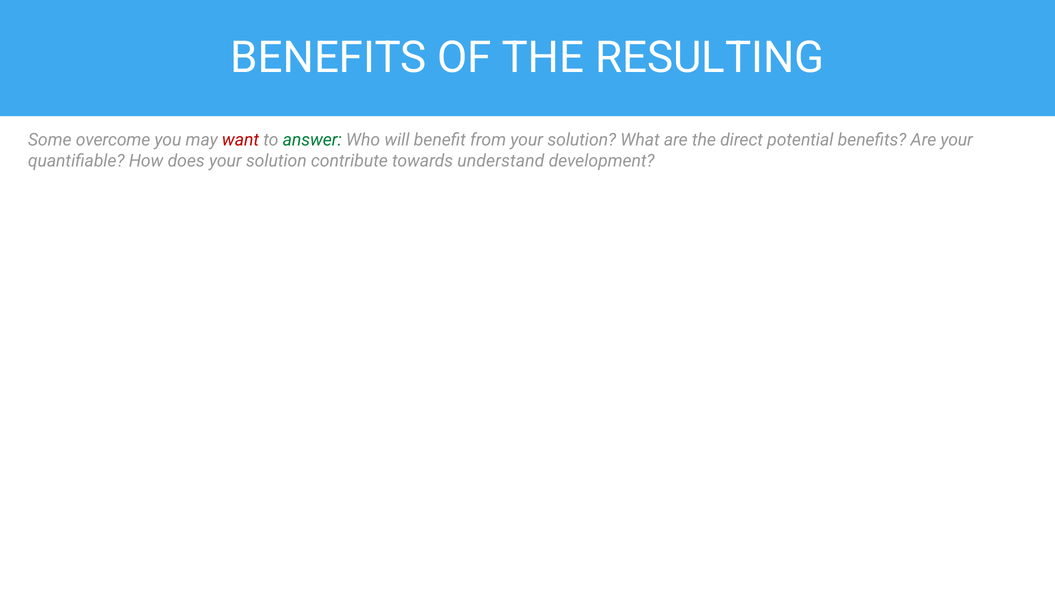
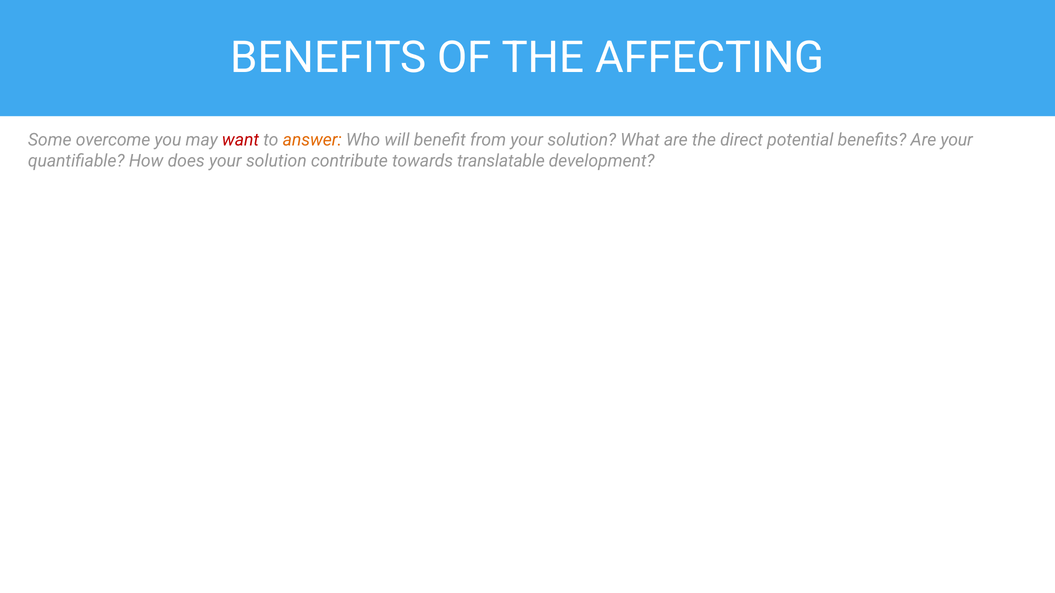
RESULTING: RESULTING -> AFFECTING
answer colour: green -> orange
understand: understand -> translatable
